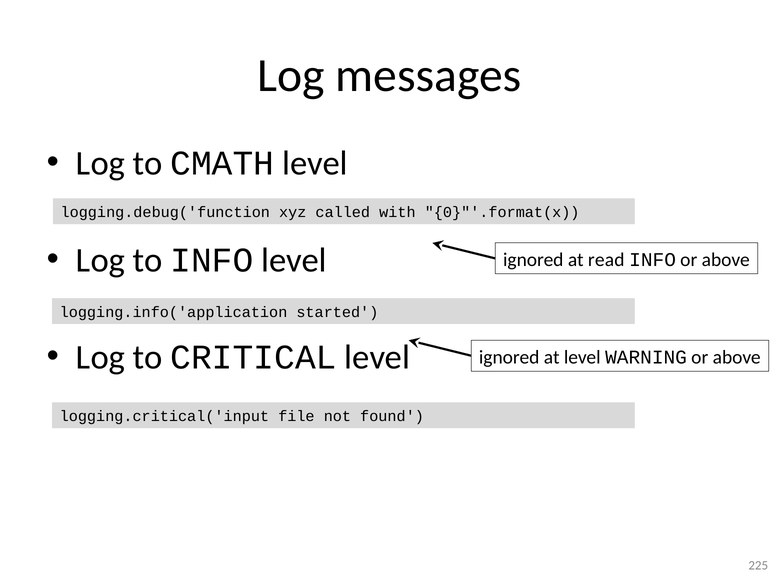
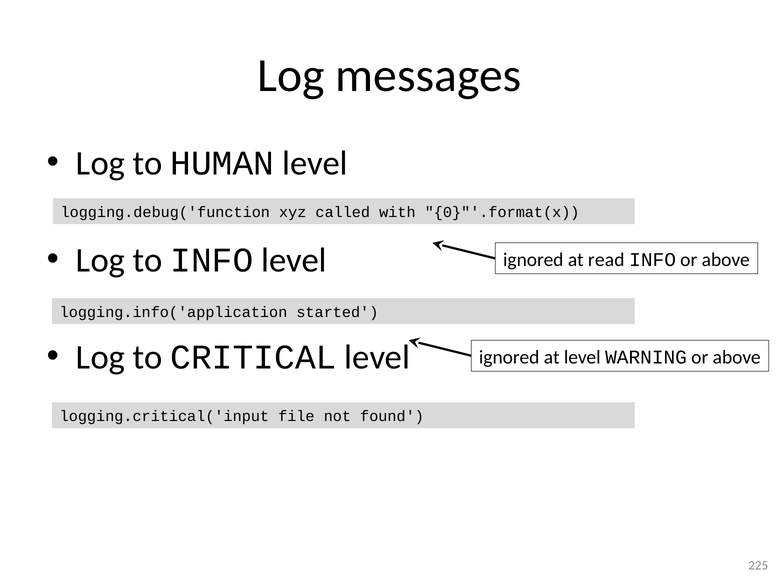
CMATH: CMATH -> HUMAN
